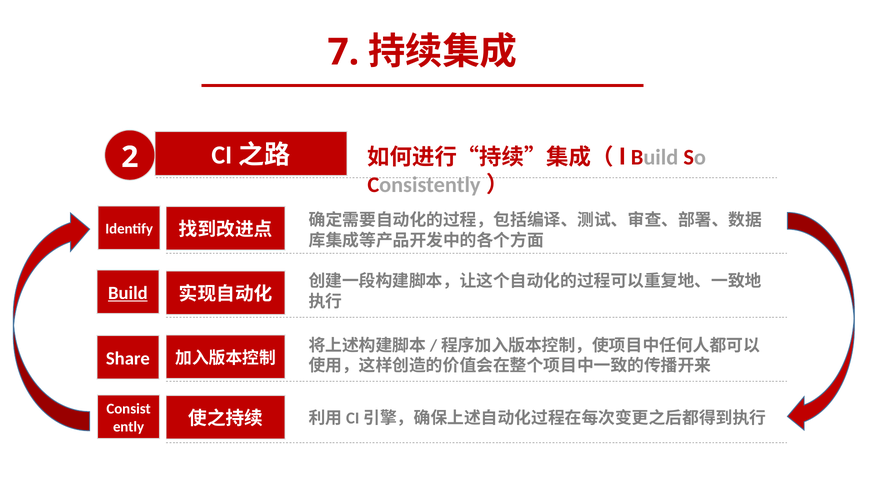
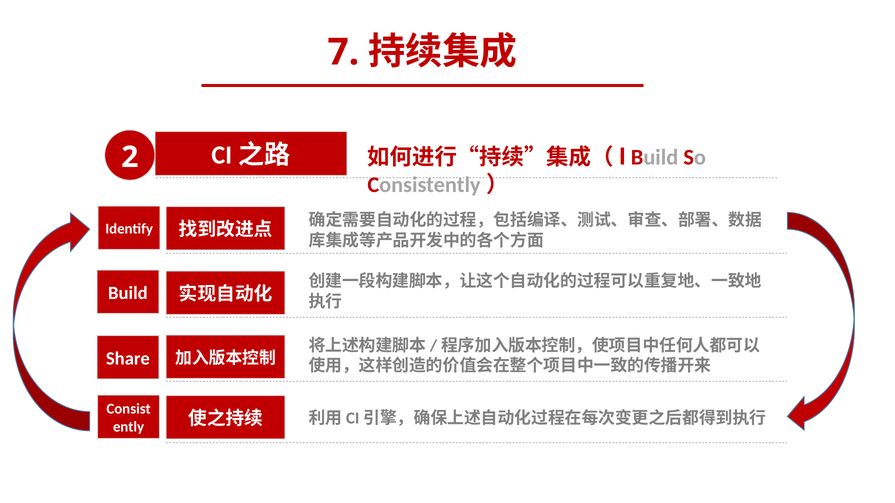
Build at (128, 293) underline: present -> none
